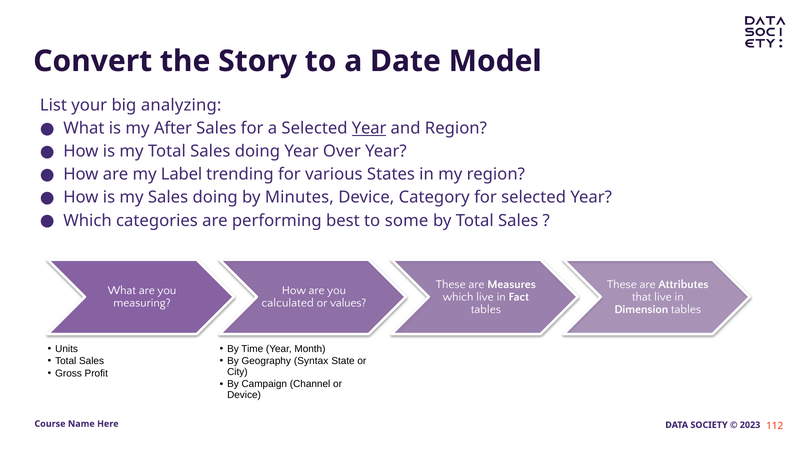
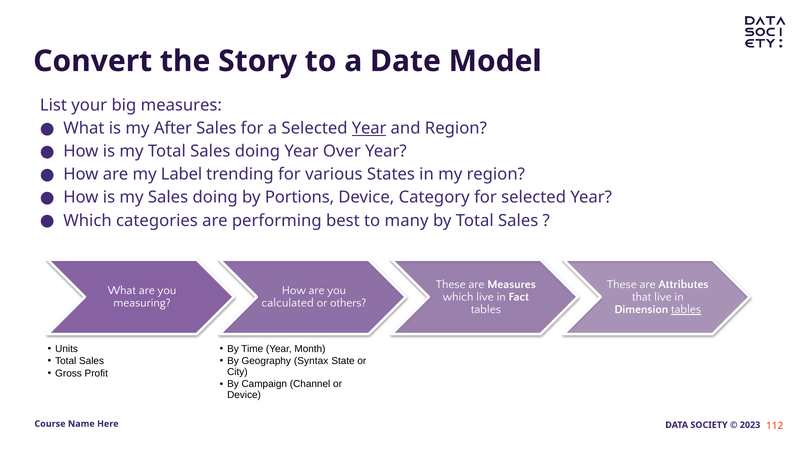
big analyzing: analyzing -> measures
Minutes: Minutes -> Portions
some: some -> many
values: values -> others
tables at (686, 309) underline: none -> present
